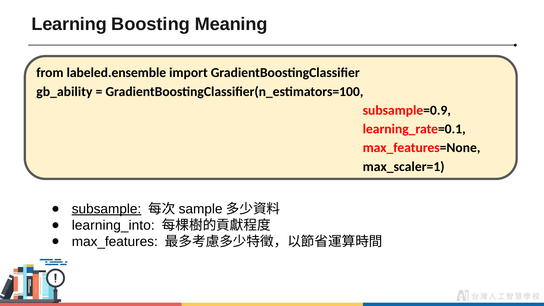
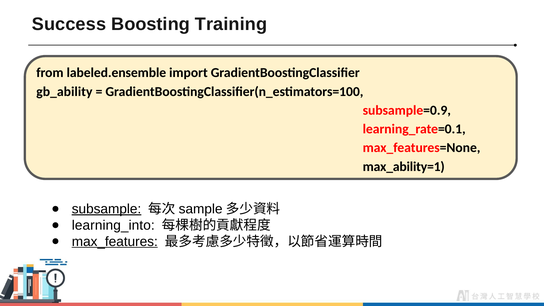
Learning: Learning -> Success
Meaning: Meaning -> Training
max_scaler=1: max_scaler=1 -> max_ability=1
max_features underline: none -> present
